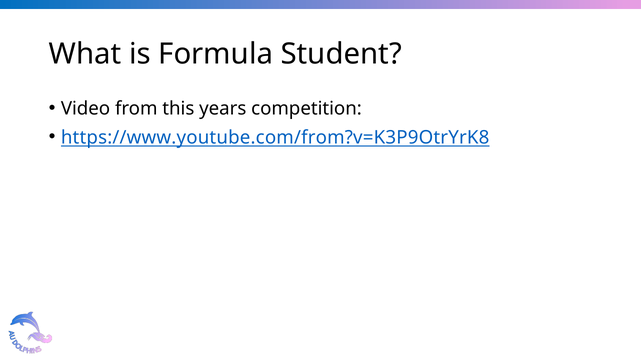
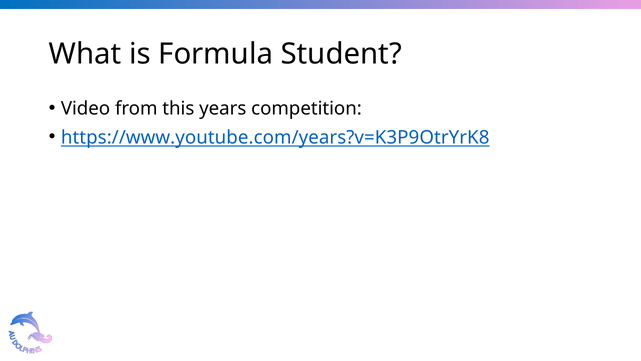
https://www.youtube.com/from?v=K3P9OtrYrK8: https://www.youtube.com/from?v=K3P9OtrYrK8 -> https://www.youtube.com/years?v=K3P9OtrYrK8
